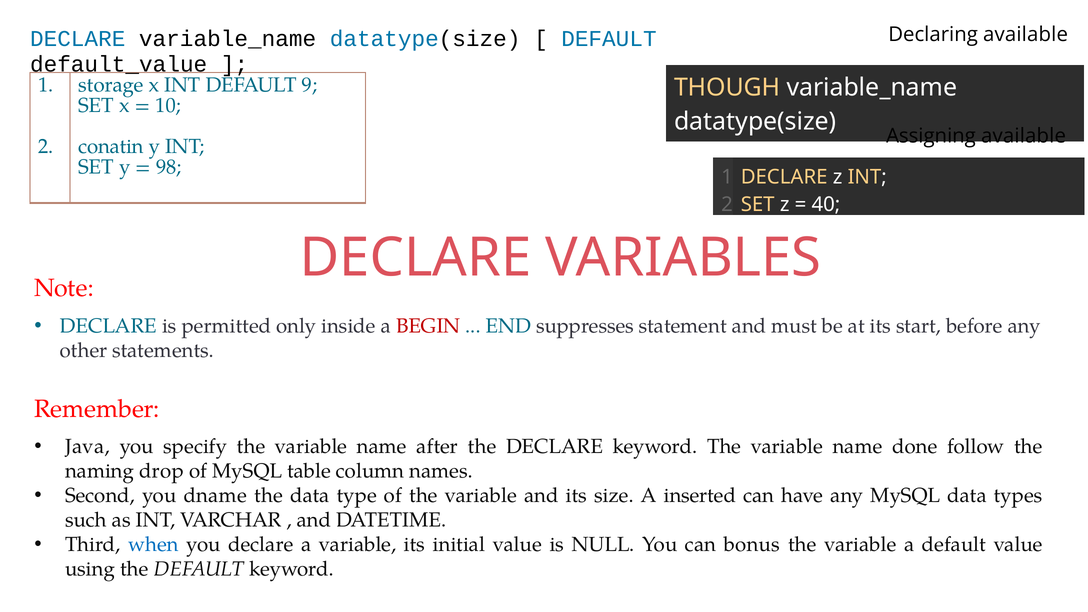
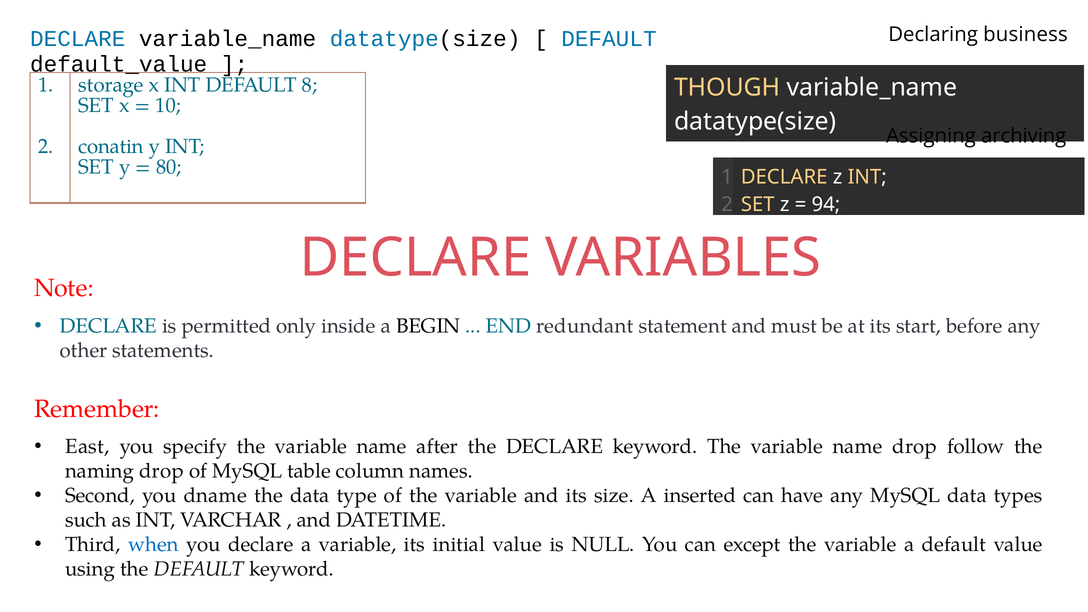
Declaring available: available -> business
9: 9 -> 8
Assigning available: available -> archiving
98: 98 -> 80
40: 40 -> 94
BEGIN colour: red -> black
suppresses: suppresses -> redundant
Java: Java -> East
name done: done -> drop
bonus: bonus -> except
